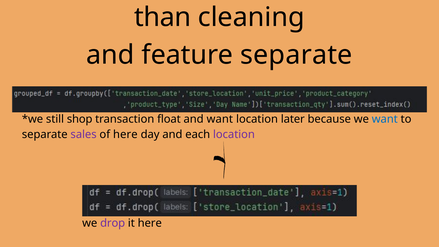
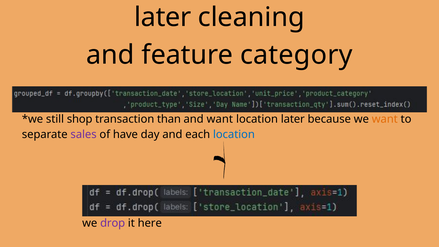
than at (163, 17): than -> later
feature separate: separate -> category
float: float -> than
want at (385, 119) colour: blue -> orange
of here: here -> have
location at (234, 135) colour: purple -> blue
